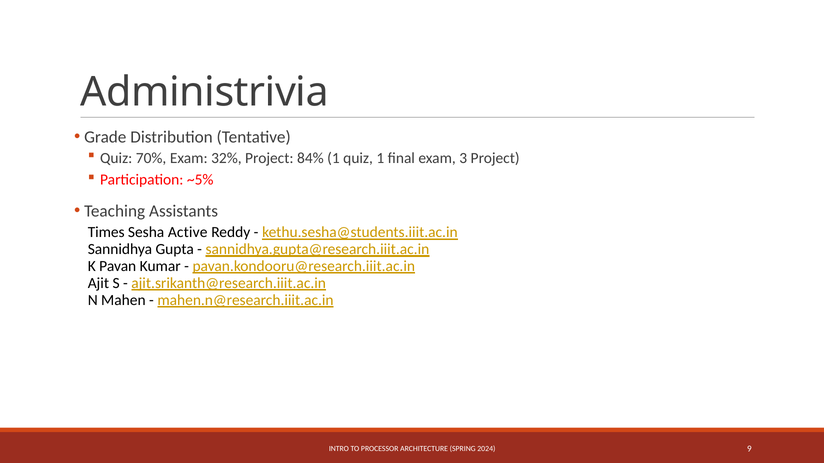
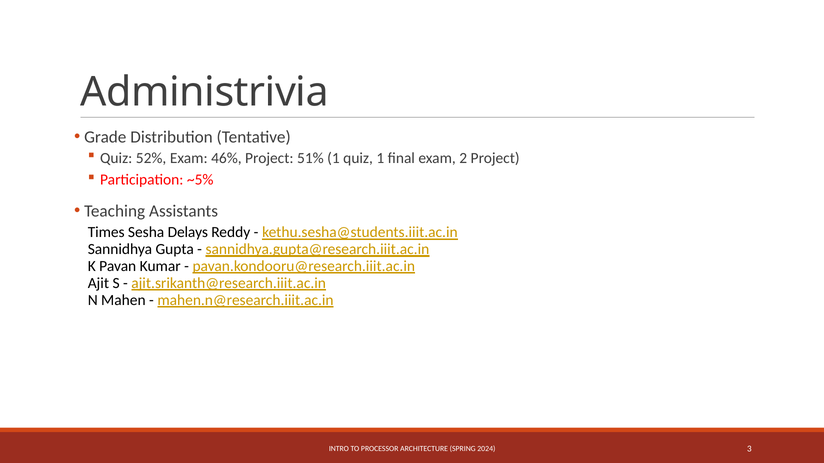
70%: 70% -> 52%
32%: 32% -> 46%
84%: 84% -> 51%
3: 3 -> 2
Active: Active -> Delays
9: 9 -> 3
